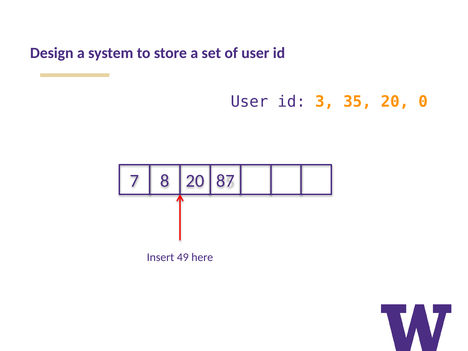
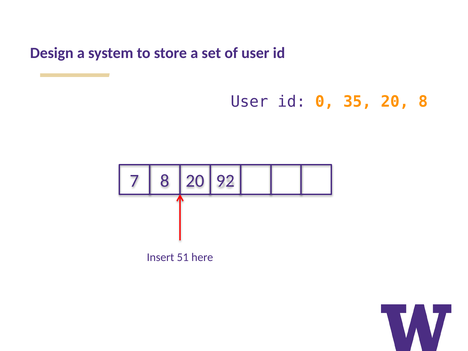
3: 3 -> 0
20 0: 0 -> 8
87: 87 -> 92
49: 49 -> 51
